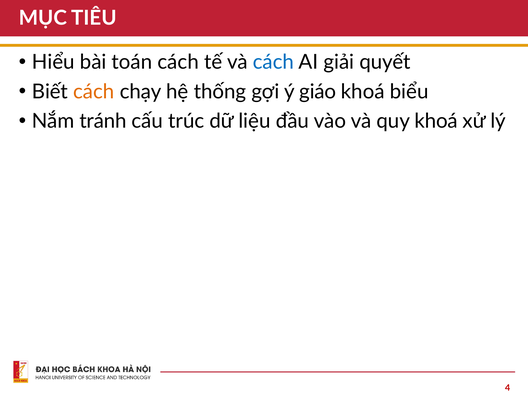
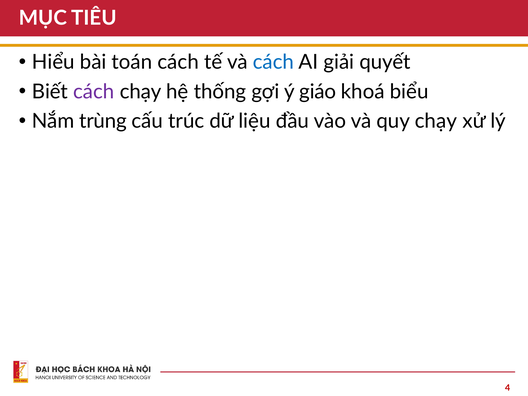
cách at (94, 92) colour: orange -> purple
tránh: tránh -> trùng
quy khoá: khoá -> chạy
